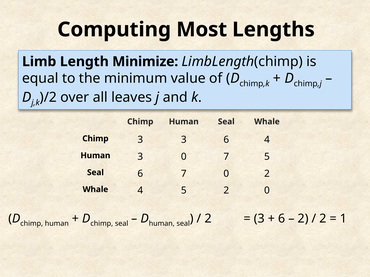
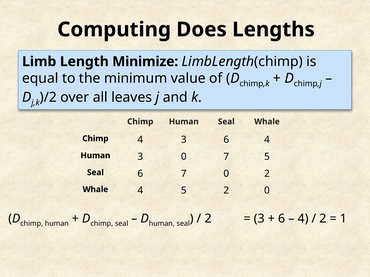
Most: Most -> Does
Chimp 3: 3 -> 4
2 at (303, 219): 2 -> 4
